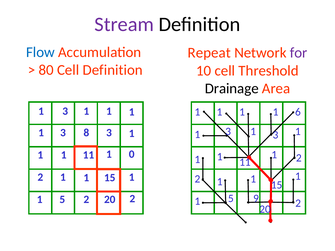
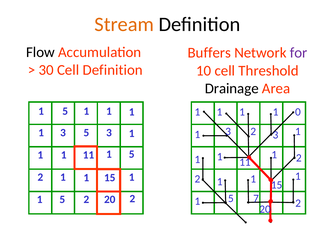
Stream colour: purple -> orange
Flow colour: blue -> black
Repeat: Repeat -> Buffers
80: 80 -> 30
3 at (65, 111): 3 -> 5
6: 6 -> 0
1 at (253, 132): 1 -> 2
3 8: 8 -> 5
11 0: 0 -> 5
9: 9 -> 7
